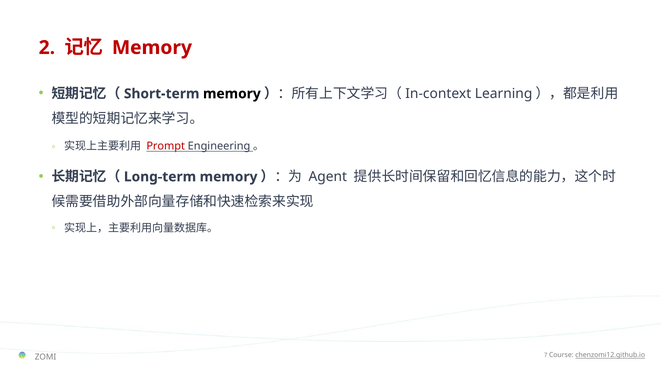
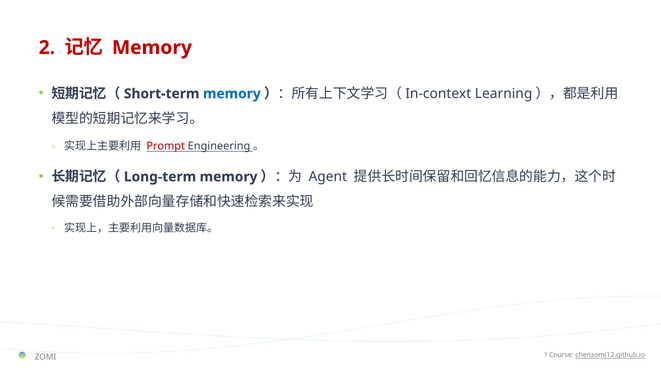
memory at (232, 94) colour: black -> blue
